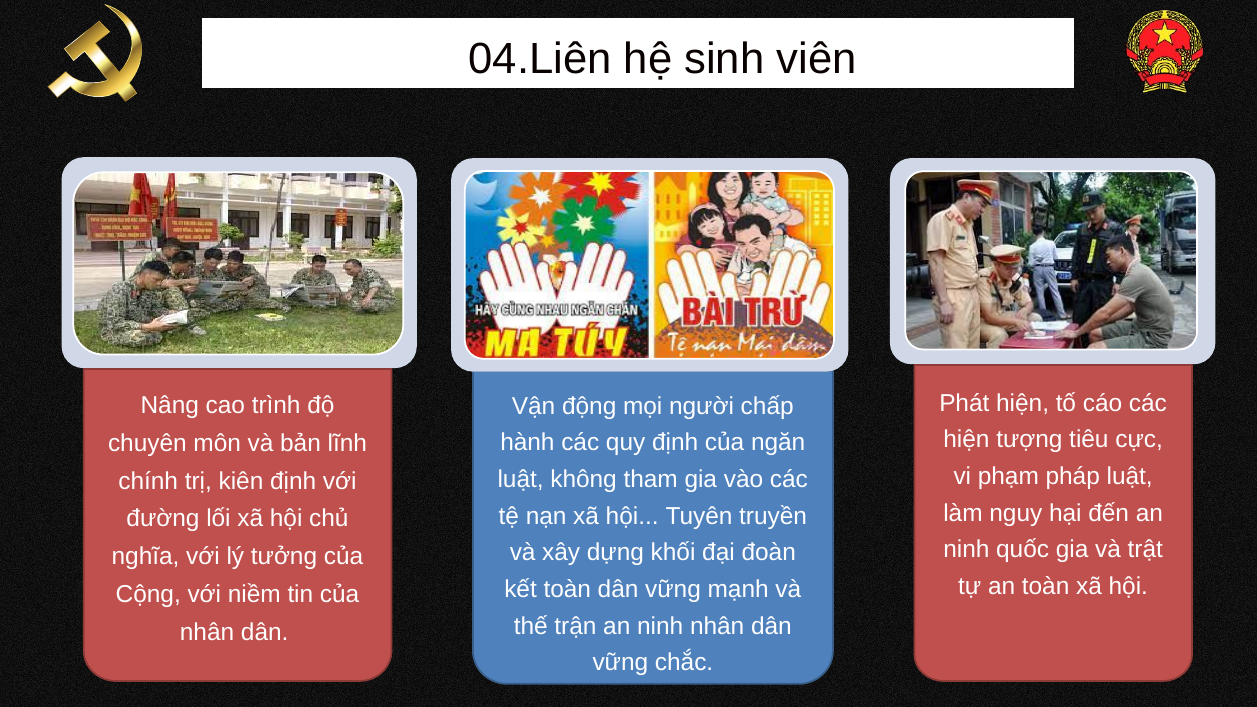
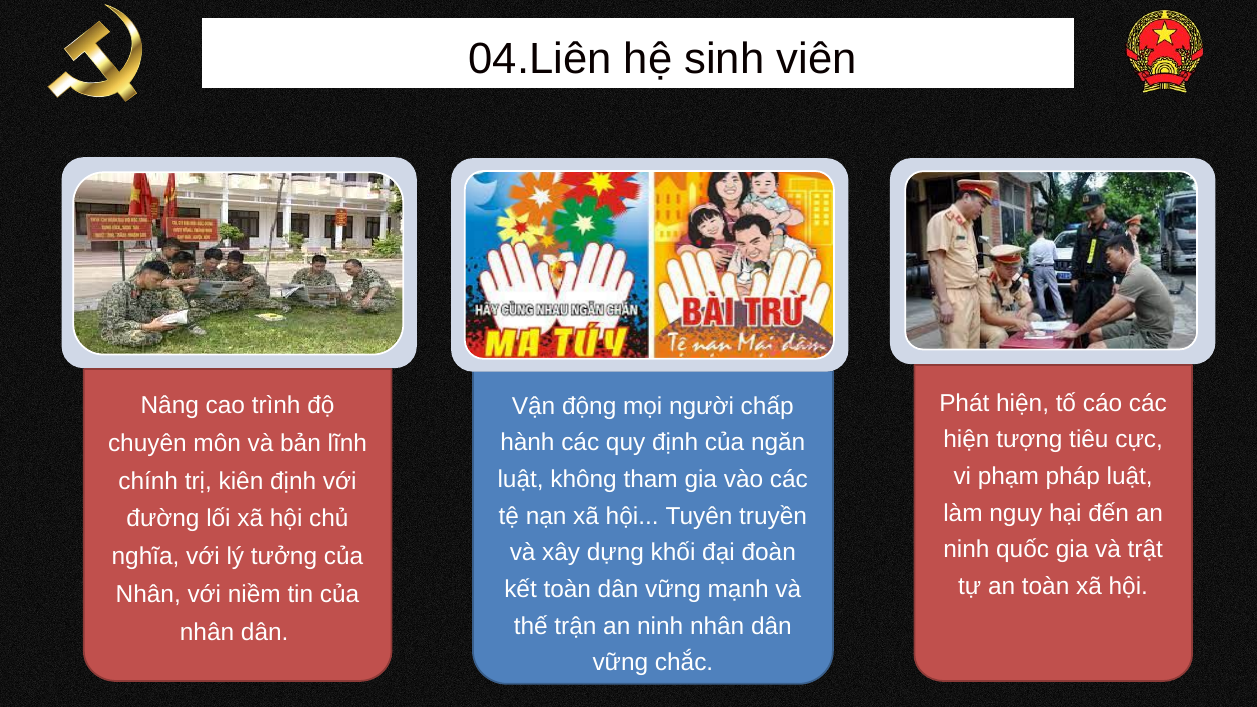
Cộng at (148, 595): Cộng -> Nhân
